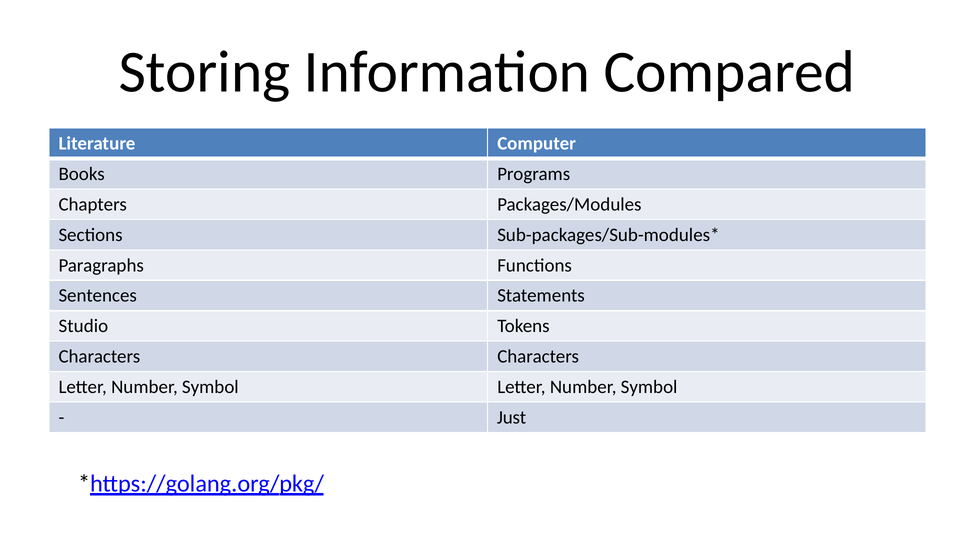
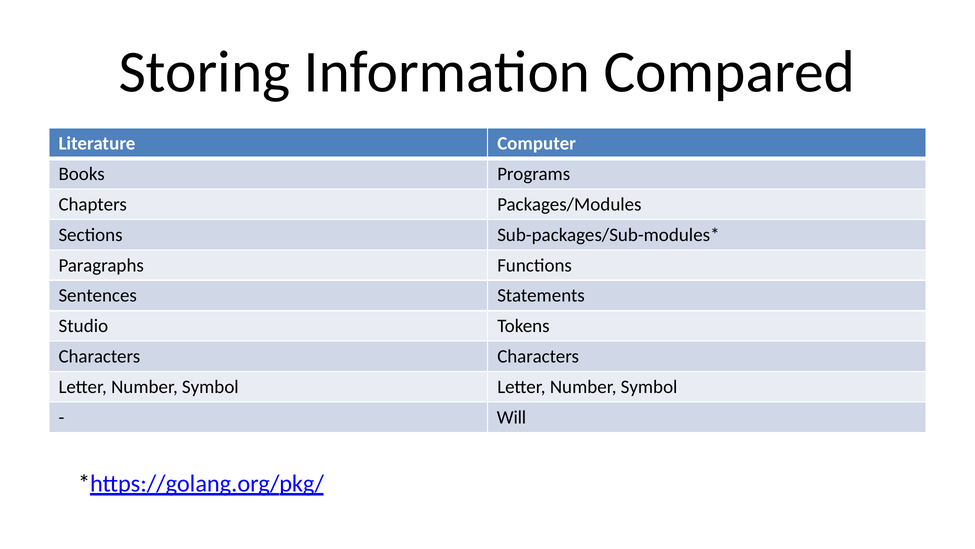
Just: Just -> Will
